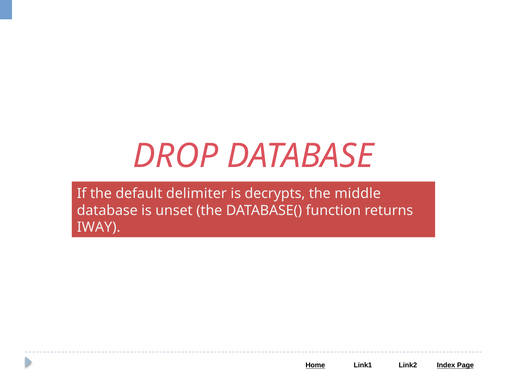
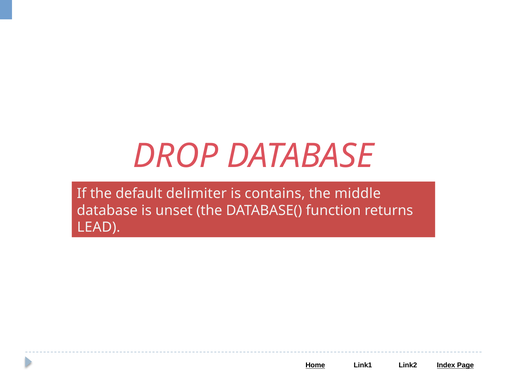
decrypts: decrypts -> contains
IWAY: IWAY -> LEAD
